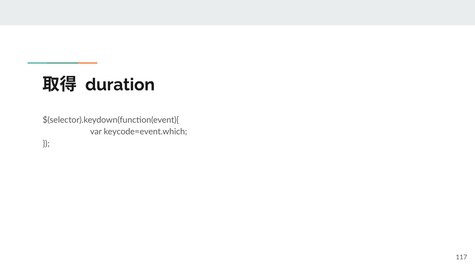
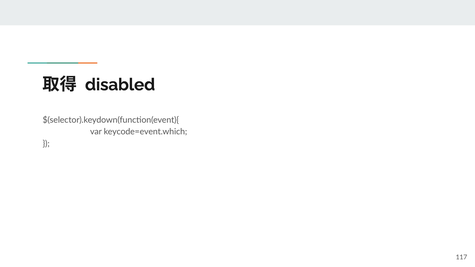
duration: duration -> disabled
